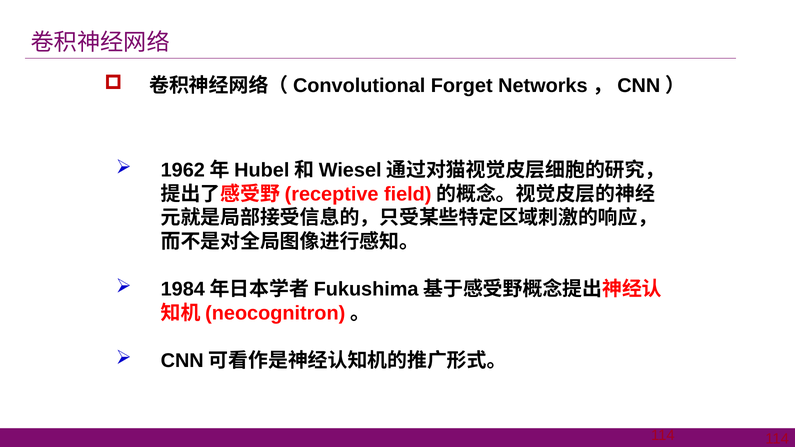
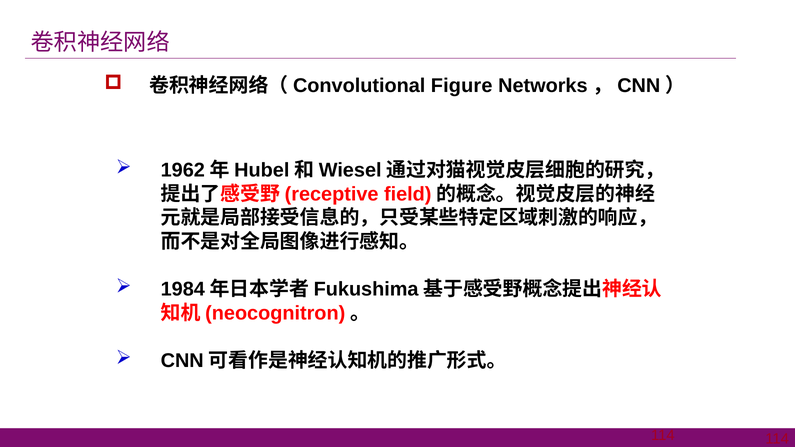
Forget: Forget -> Figure
